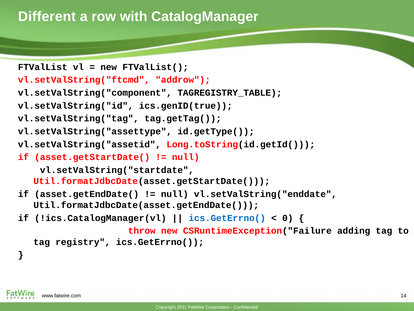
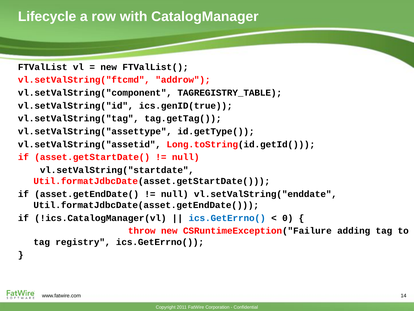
Different: Different -> Lifecycle
